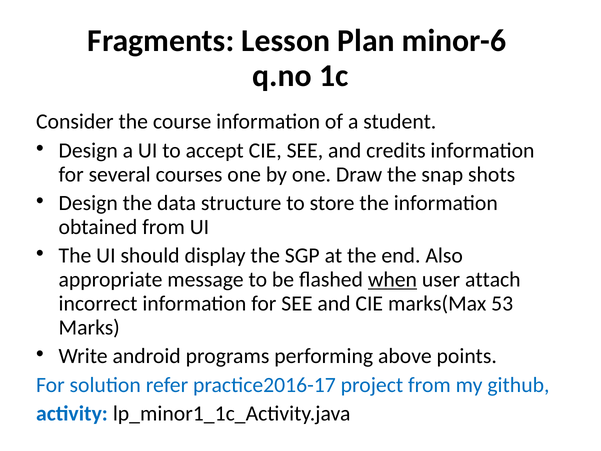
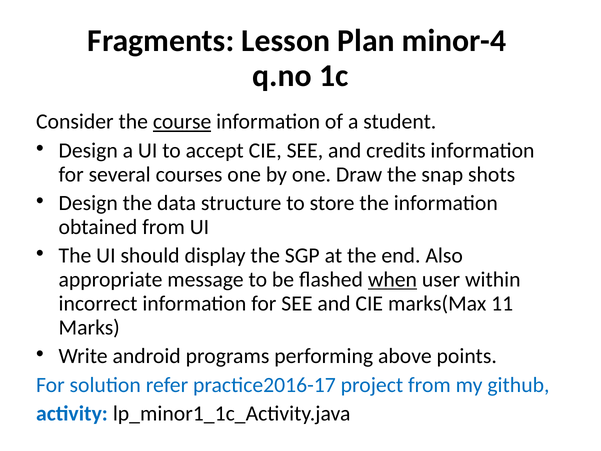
minor-6: minor-6 -> minor-4
course underline: none -> present
attach: attach -> within
53: 53 -> 11
